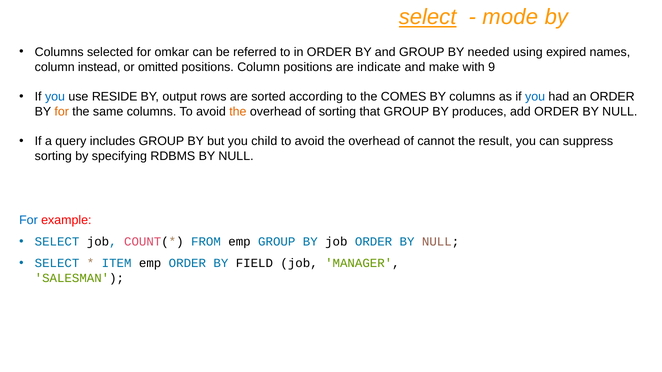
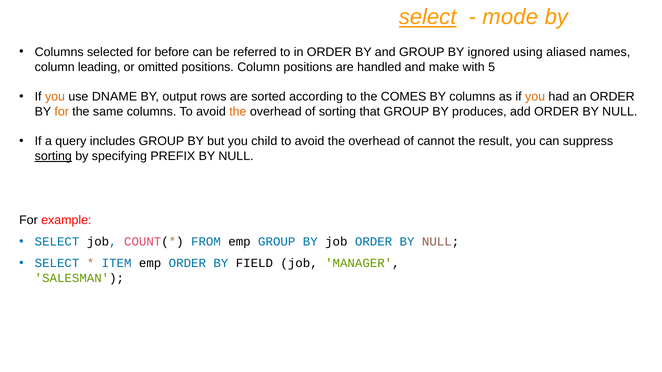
omkar: omkar -> before
needed: needed -> ignored
expired: expired -> aliased
instead: instead -> leading
indicate: indicate -> handled
9: 9 -> 5
you at (55, 97) colour: blue -> orange
RESIDE: RESIDE -> DNAME
you at (535, 97) colour: blue -> orange
sorting at (53, 156) underline: none -> present
RDBMS: RDBMS -> PREFIX
For at (28, 220) colour: blue -> black
